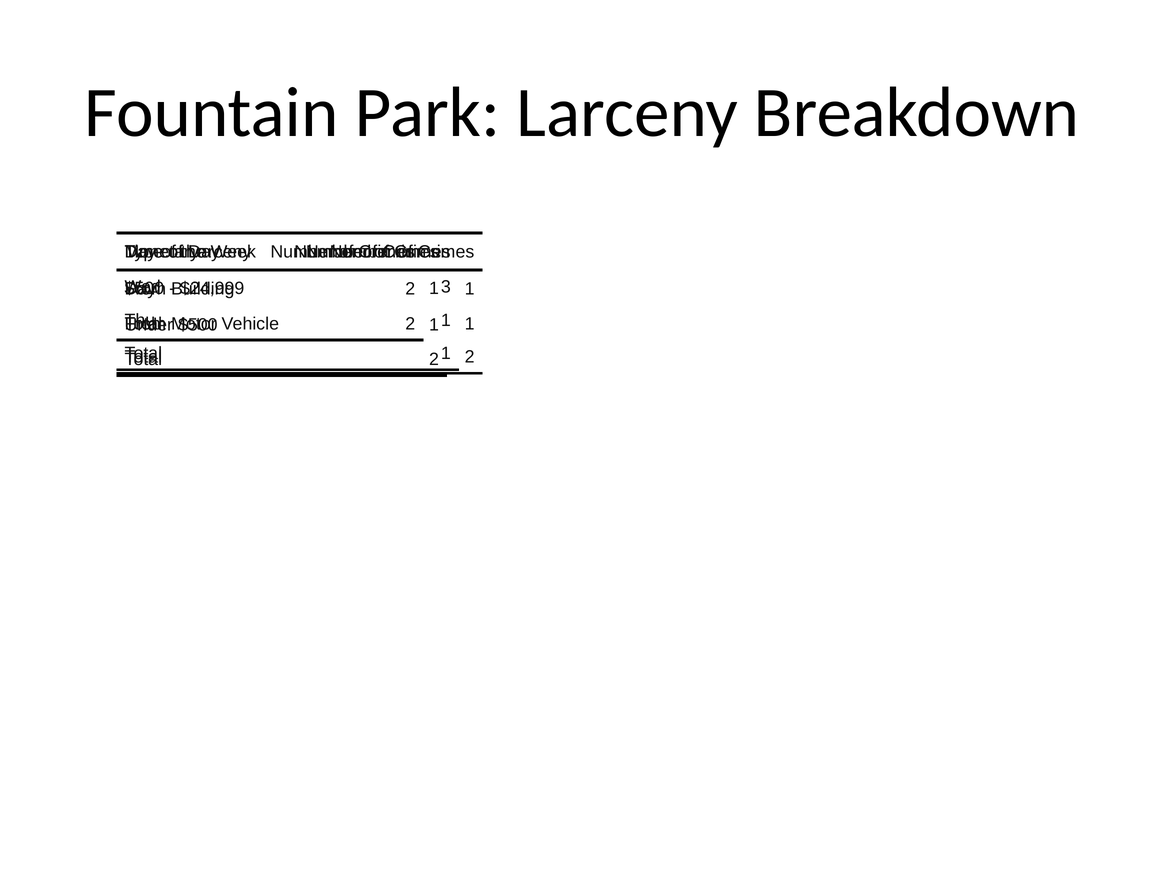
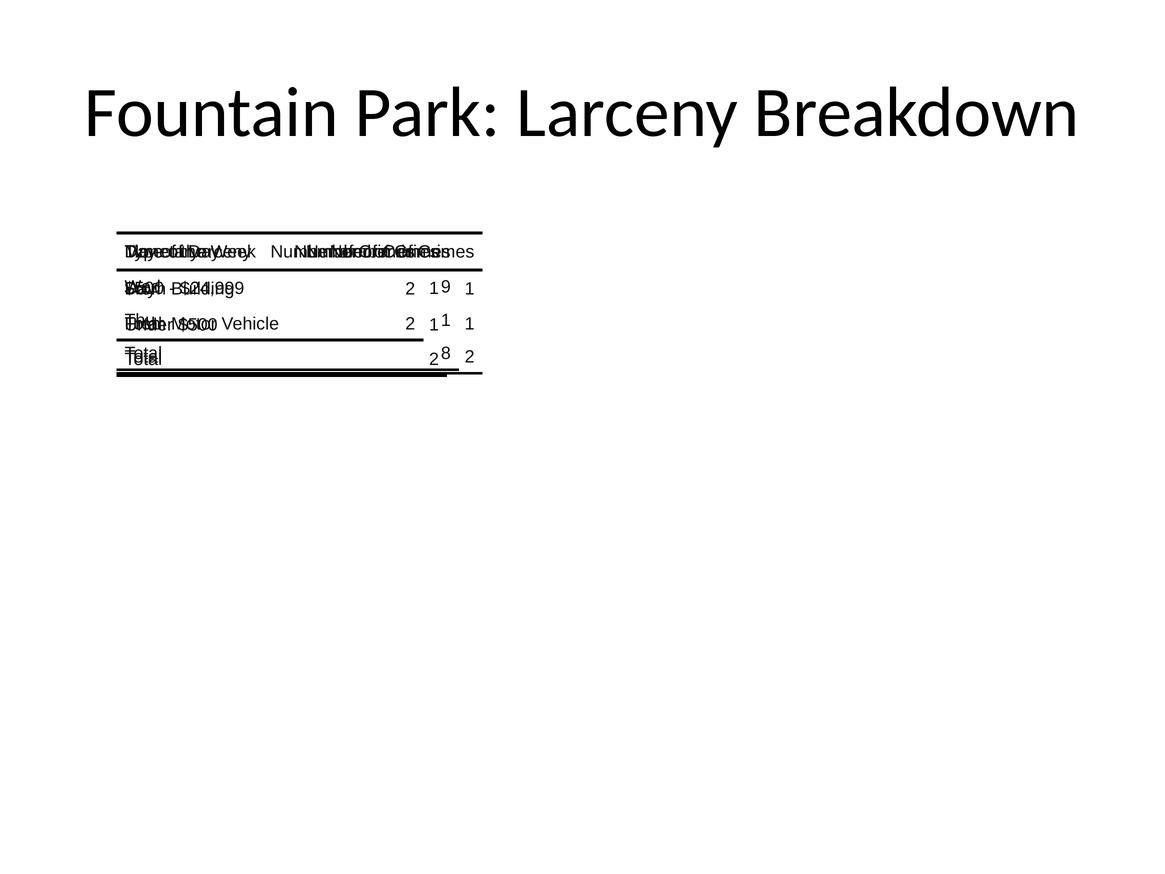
3: 3 -> 9
1 at (446, 353): 1 -> 8
